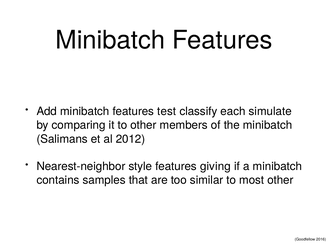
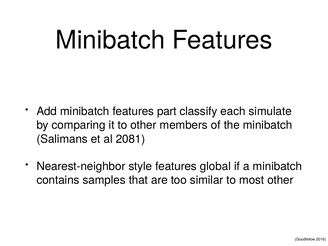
test: test -> part
2012: 2012 -> 2081
giving: giving -> global
